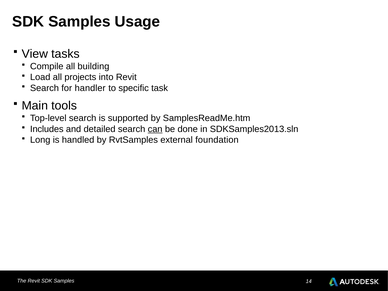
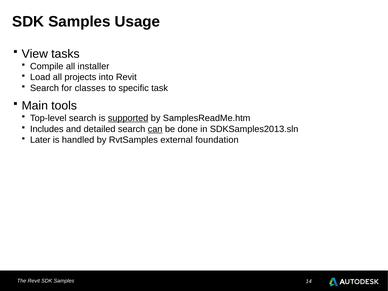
building: building -> installer
handler: handler -> classes
supported underline: none -> present
Long: Long -> Later
